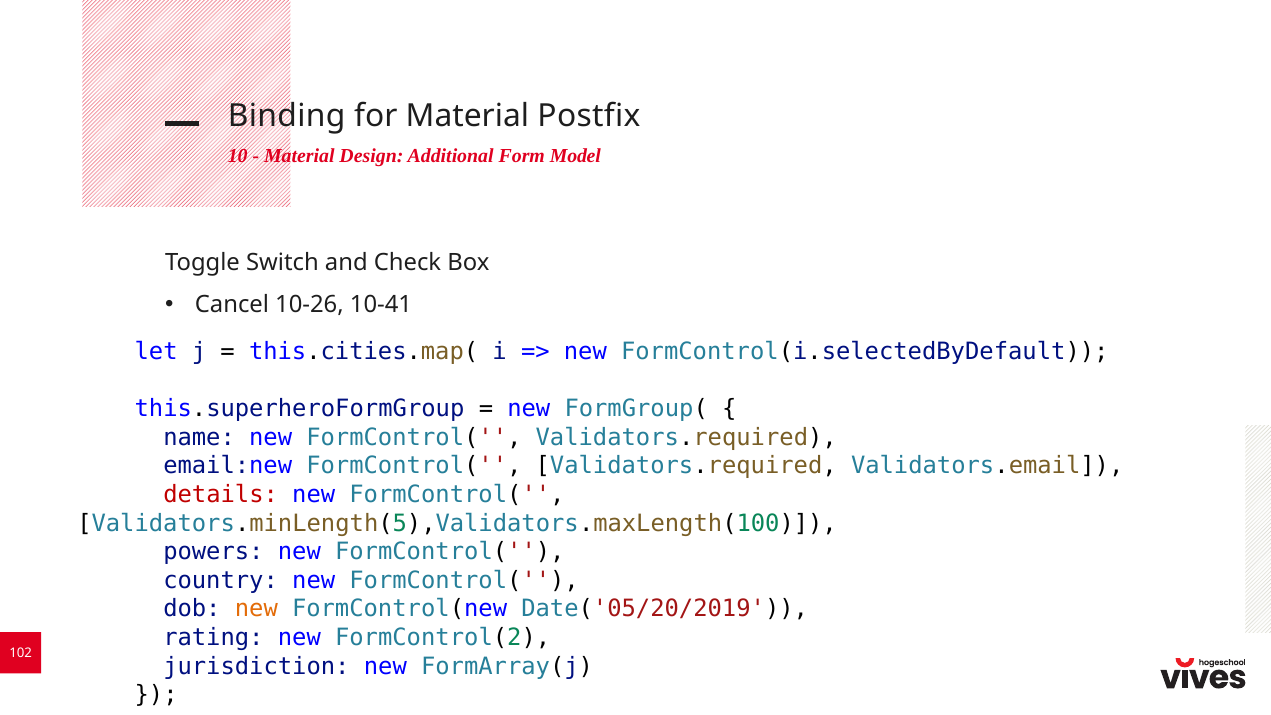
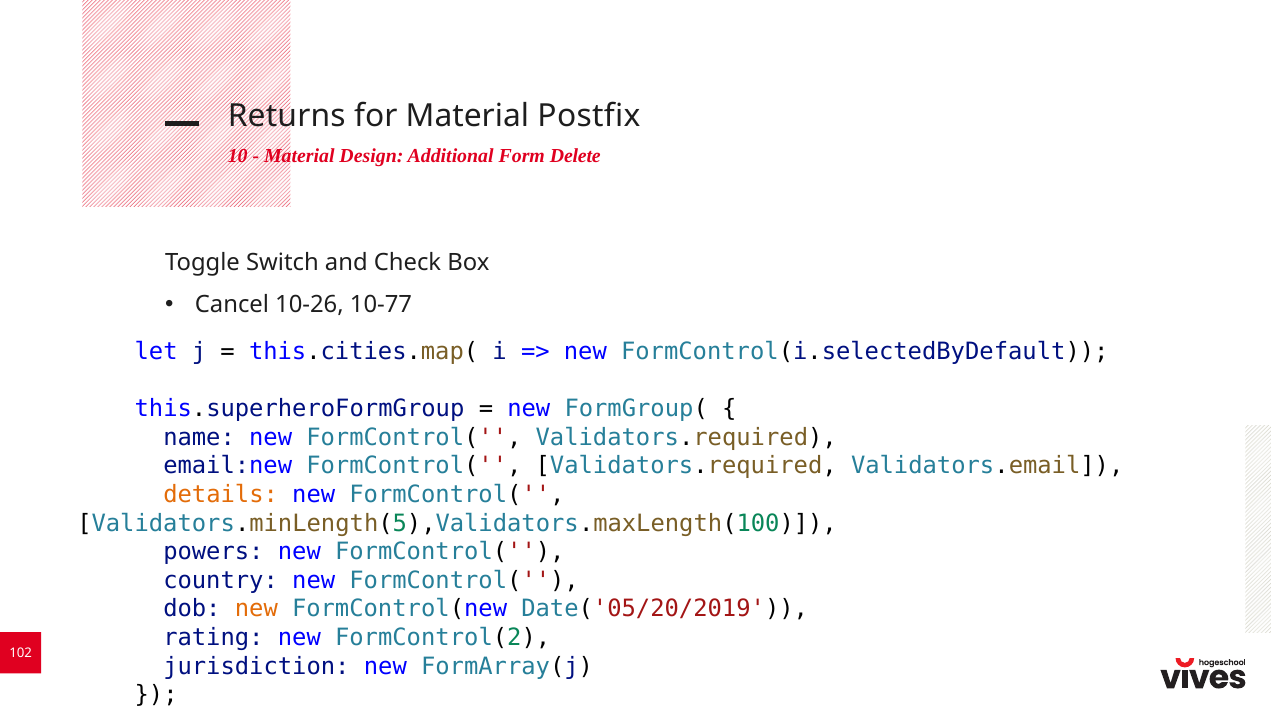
Binding: Binding -> Returns
Model: Model -> Delete
10-41: 10-41 -> 10-77
details colour: red -> orange
